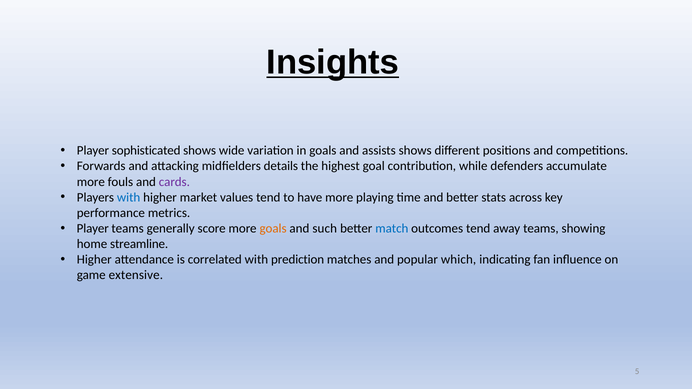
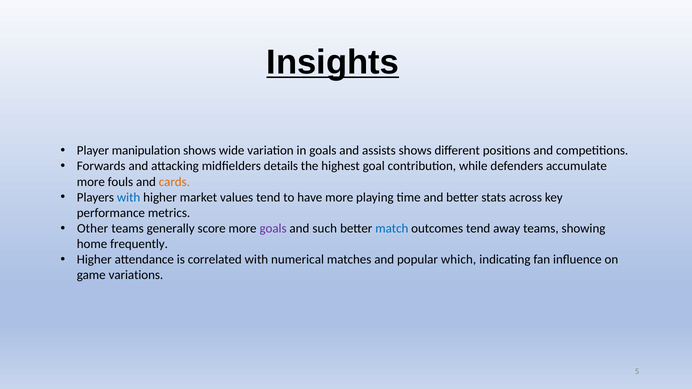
sophisticated: sophisticated -> manipulation
cards colour: purple -> orange
Player at (93, 229): Player -> Other
goals at (273, 229) colour: orange -> purple
streamline: streamline -> frequently
prediction: prediction -> numerical
extensive: extensive -> variations
